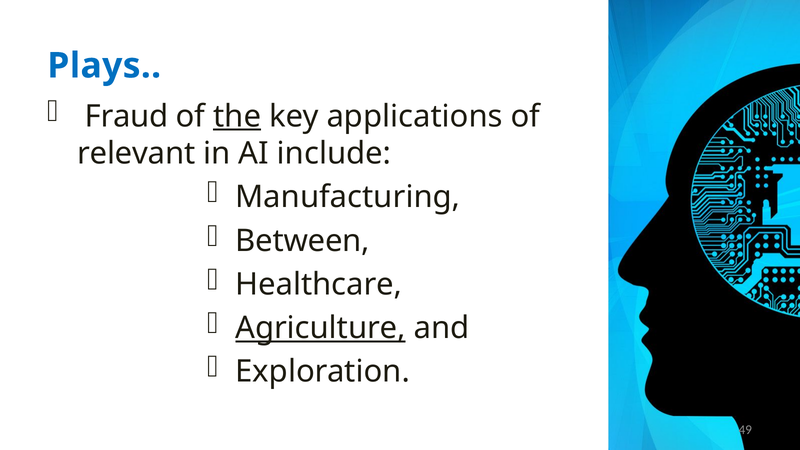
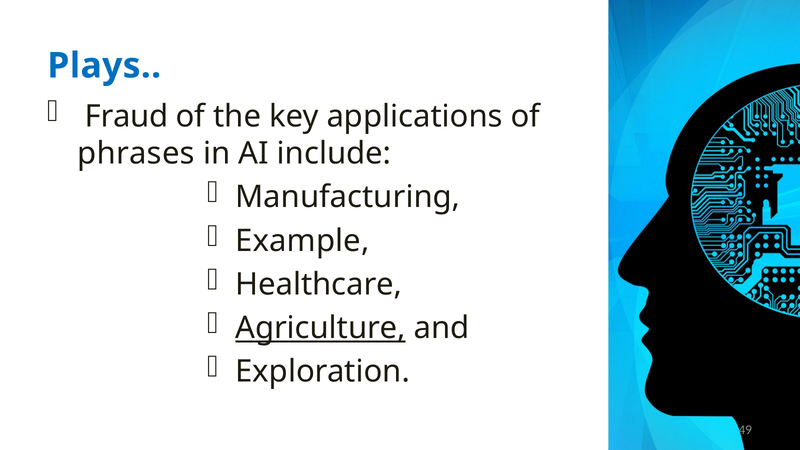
the underline: present -> none
relevant: relevant -> phrases
Between: Between -> Example
